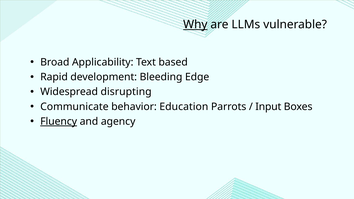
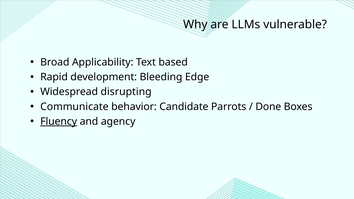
Why underline: present -> none
Education: Education -> Candidate
Input: Input -> Done
